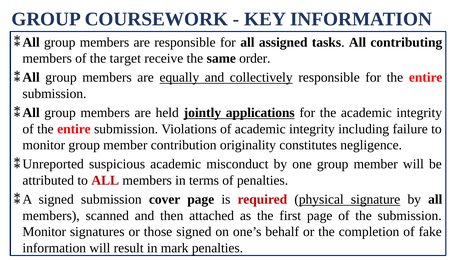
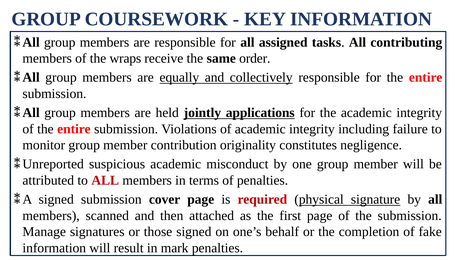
target: target -> wraps
Monitor at (44, 232): Monitor -> Manage
